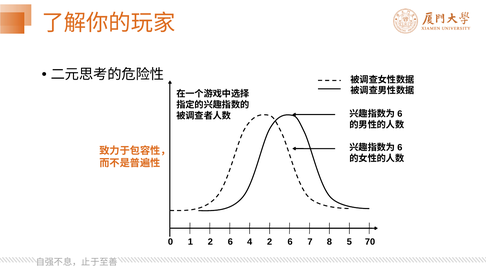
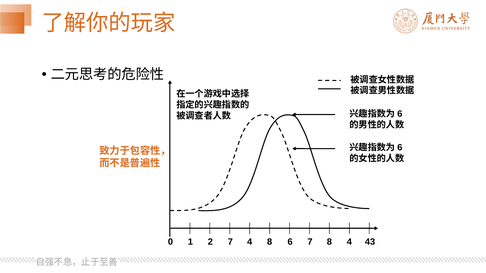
0 6: 6 -> 7
2 2: 2 -> 8
6 5: 5 -> 4
70: 70 -> 43
